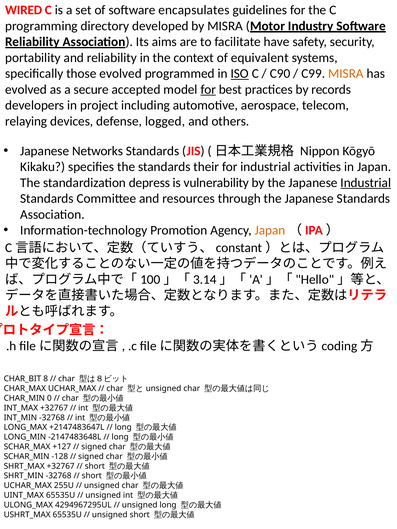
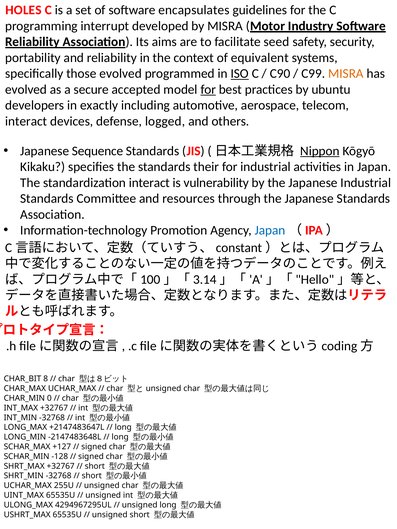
WIRED: WIRED -> HOLES
directory: directory -> interrupt
have: have -> seed
records: records -> ubuntu
project: project -> exactly
relaying at (26, 121): relaying -> interact
Networks: Networks -> Sequence
Nippon underline: none -> present
standardization depress: depress -> interact
Industrial at (366, 183) underline: present -> none
Japan at (270, 230) colour: orange -> blue
